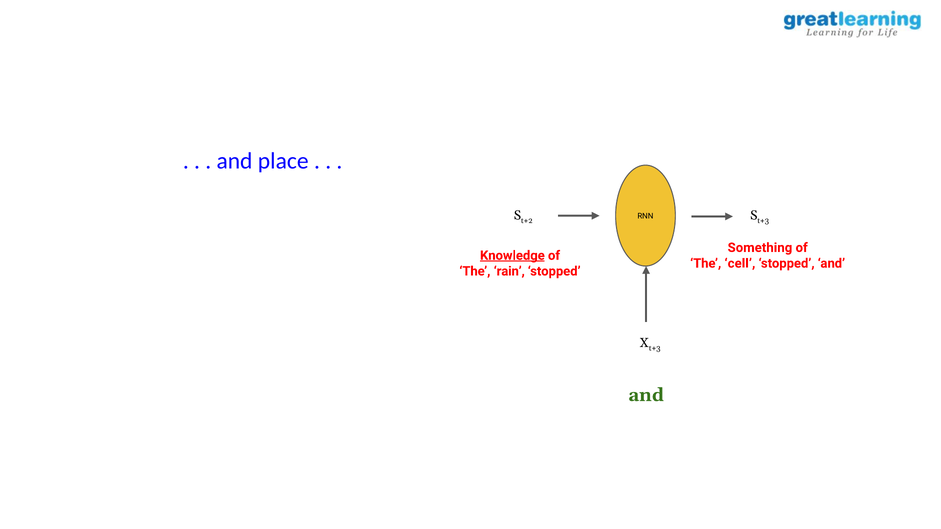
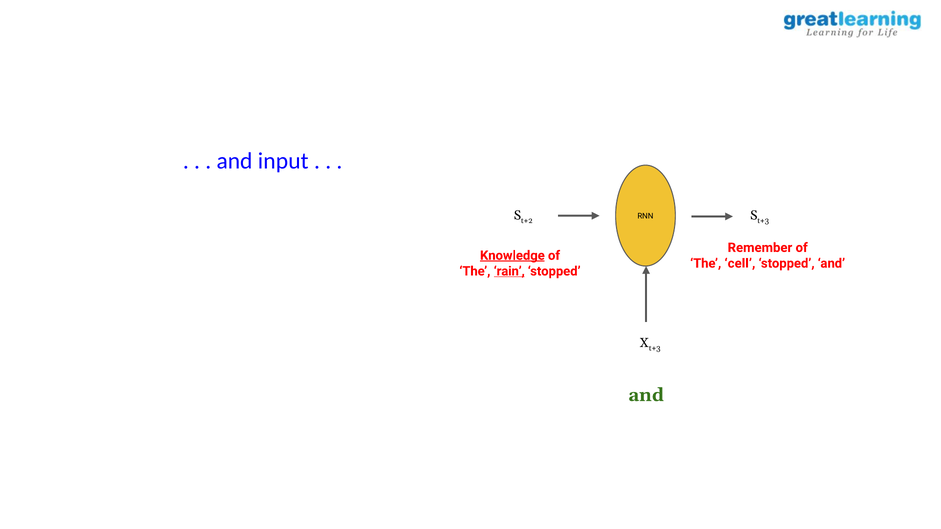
place: place -> input
Something: Something -> Remember
rain underline: none -> present
